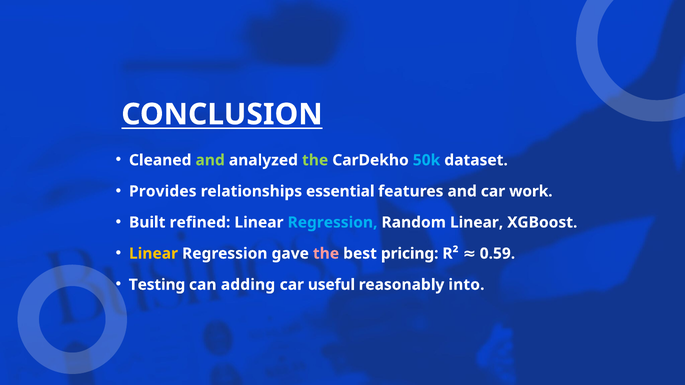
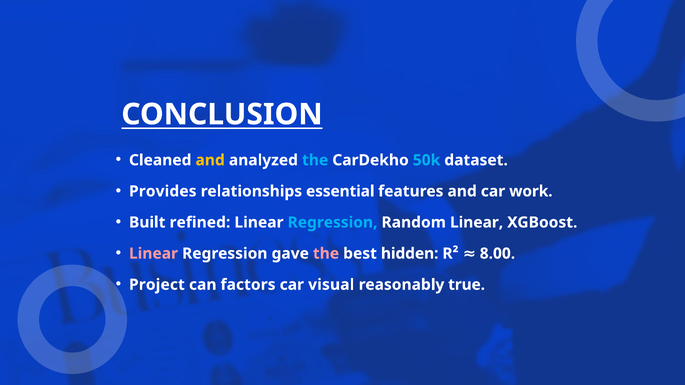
and at (210, 160) colour: light green -> yellow
the at (315, 160) colour: light green -> light blue
Linear at (153, 254) colour: yellow -> pink
pricing: pricing -> hidden
0.59: 0.59 -> 8.00
Testing: Testing -> Project
adding: adding -> factors
useful: useful -> visual
into: into -> true
